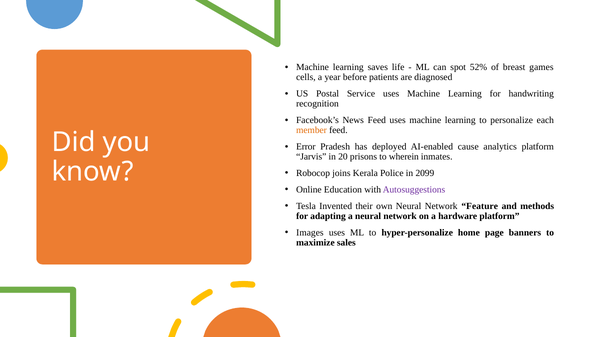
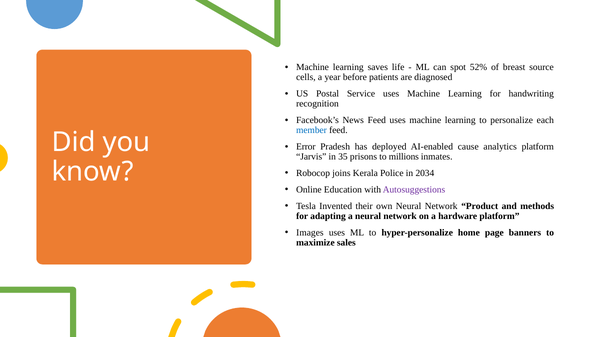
games: games -> source
member colour: orange -> blue
20: 20 -> 35
wherein: wherein -> millions
2099: 2099 -> 2034
Feature: Feature -> Product
